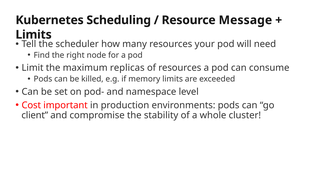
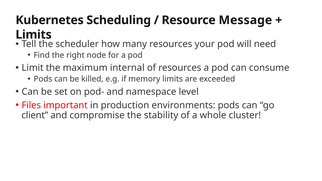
replicas: replicas -> internal
Cost: Cost -> Files
